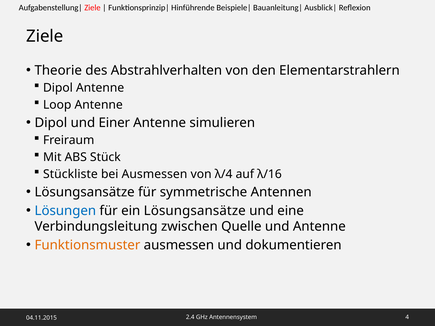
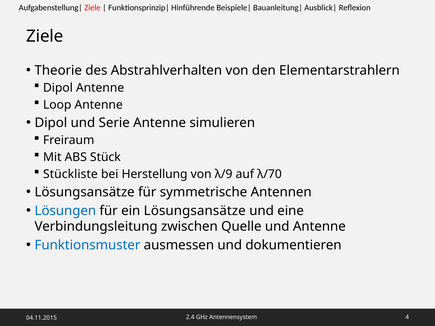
Einer: Einer -> Serie
bei Ausmessen: Ausmessen -> Herstellung
λ/4: λ/4 -> λ/9
λ/16: λ/16 -> λ/70
Funktionsmuster colour: orange -> blue
